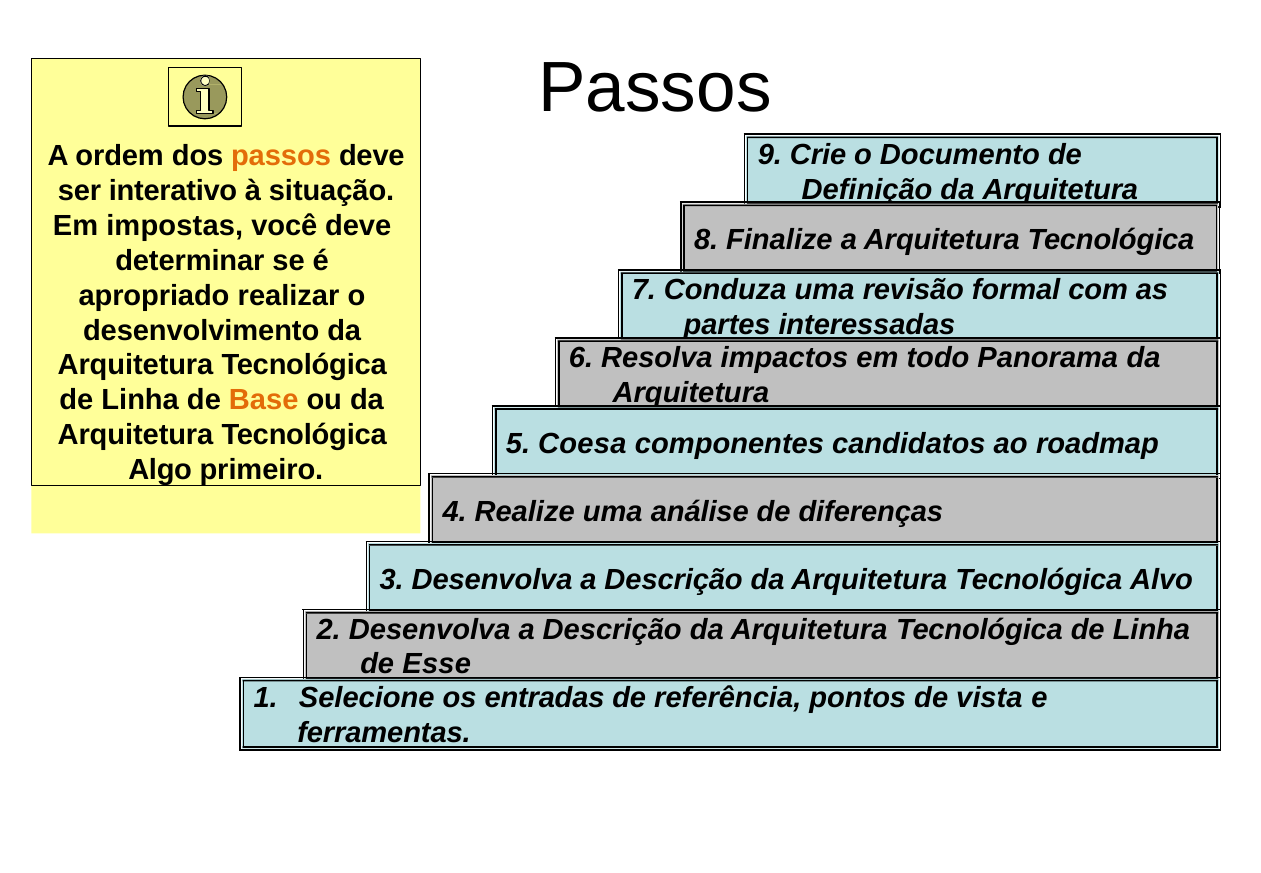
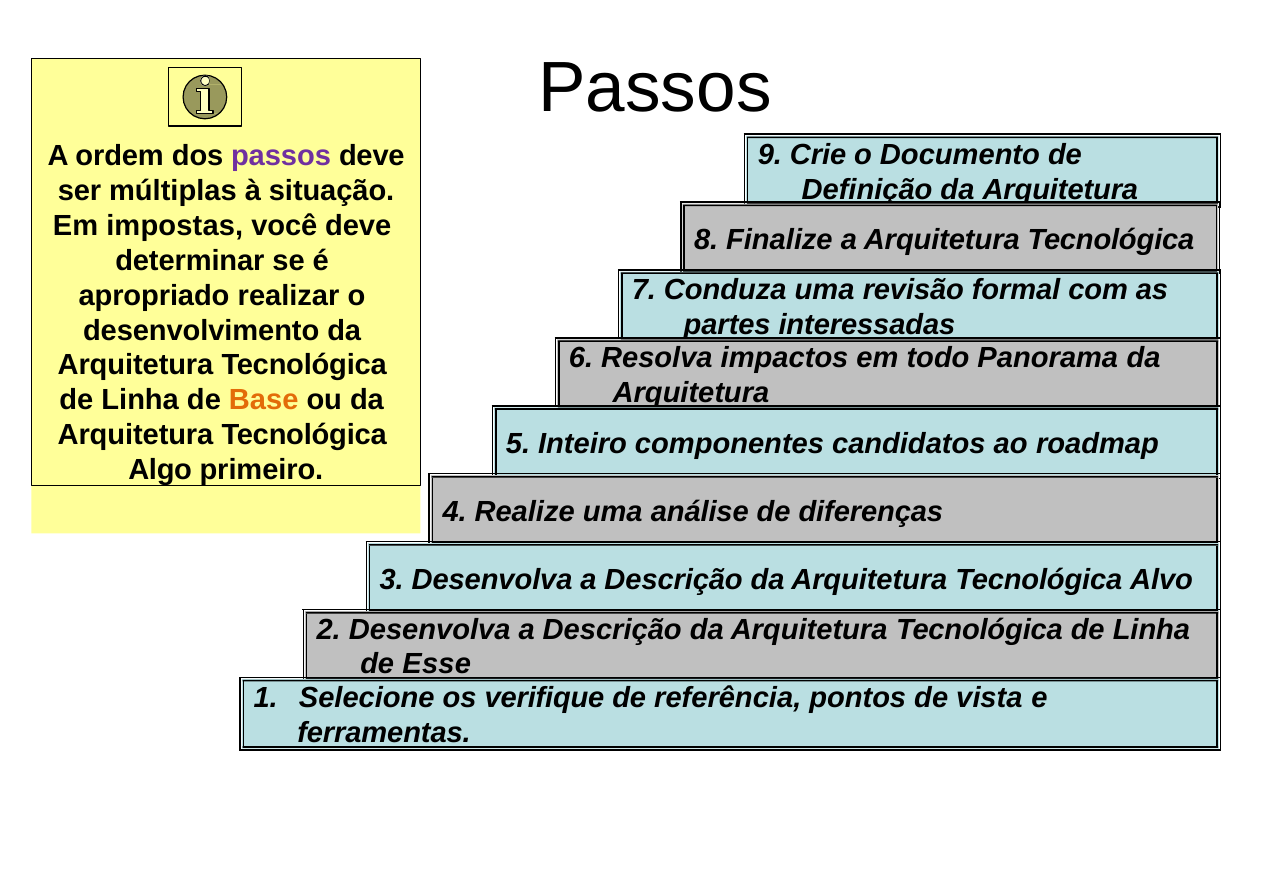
passos at (281, 156) colour: orange -> purple
interativo: interativo -> múltiplas
Coesa: Coesa -> Inteiro
entradas: entradas -> verifique
